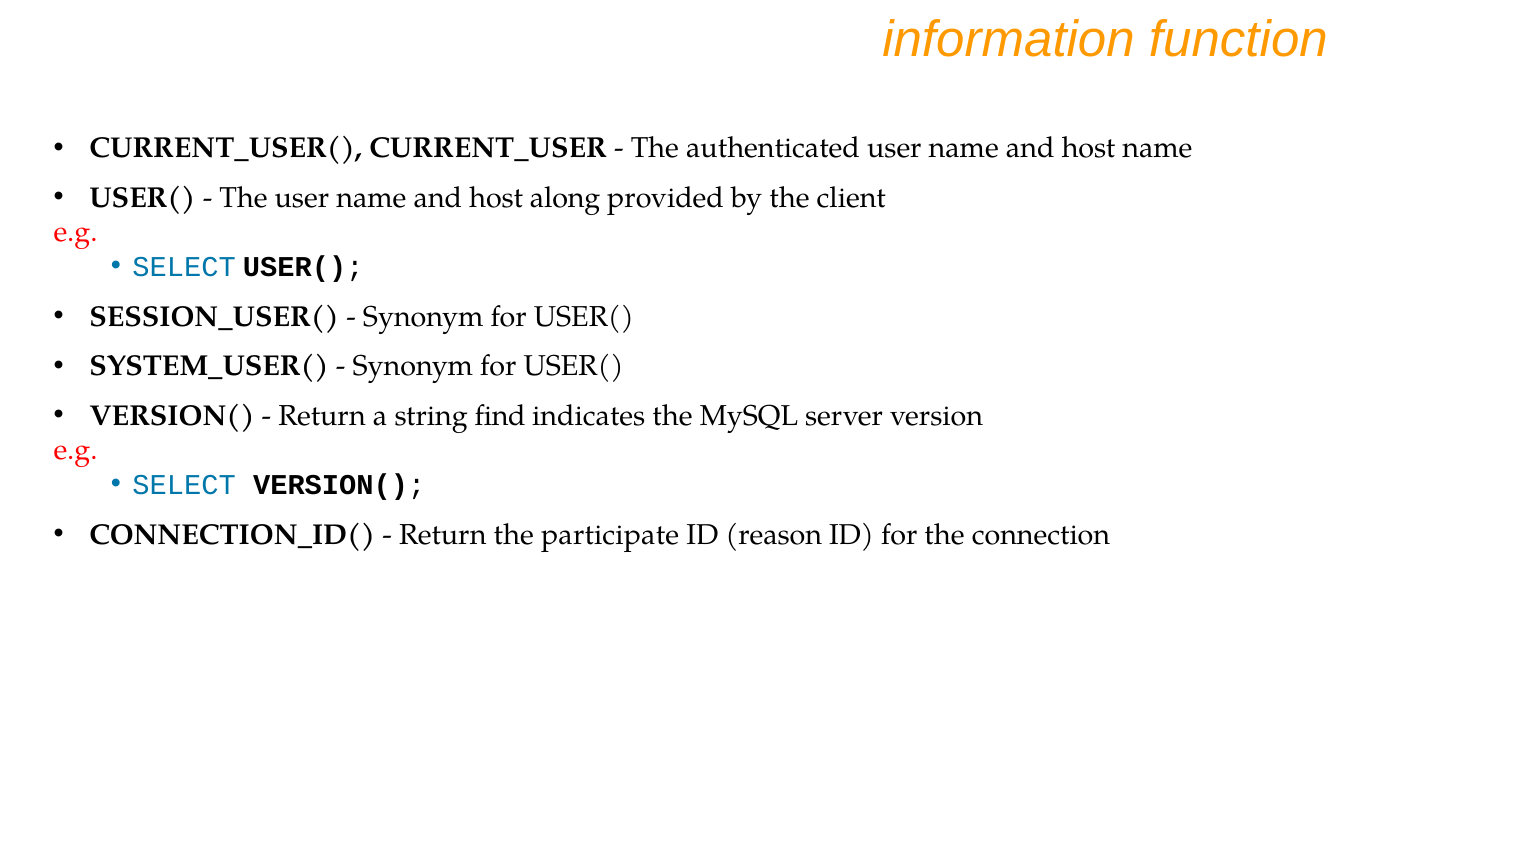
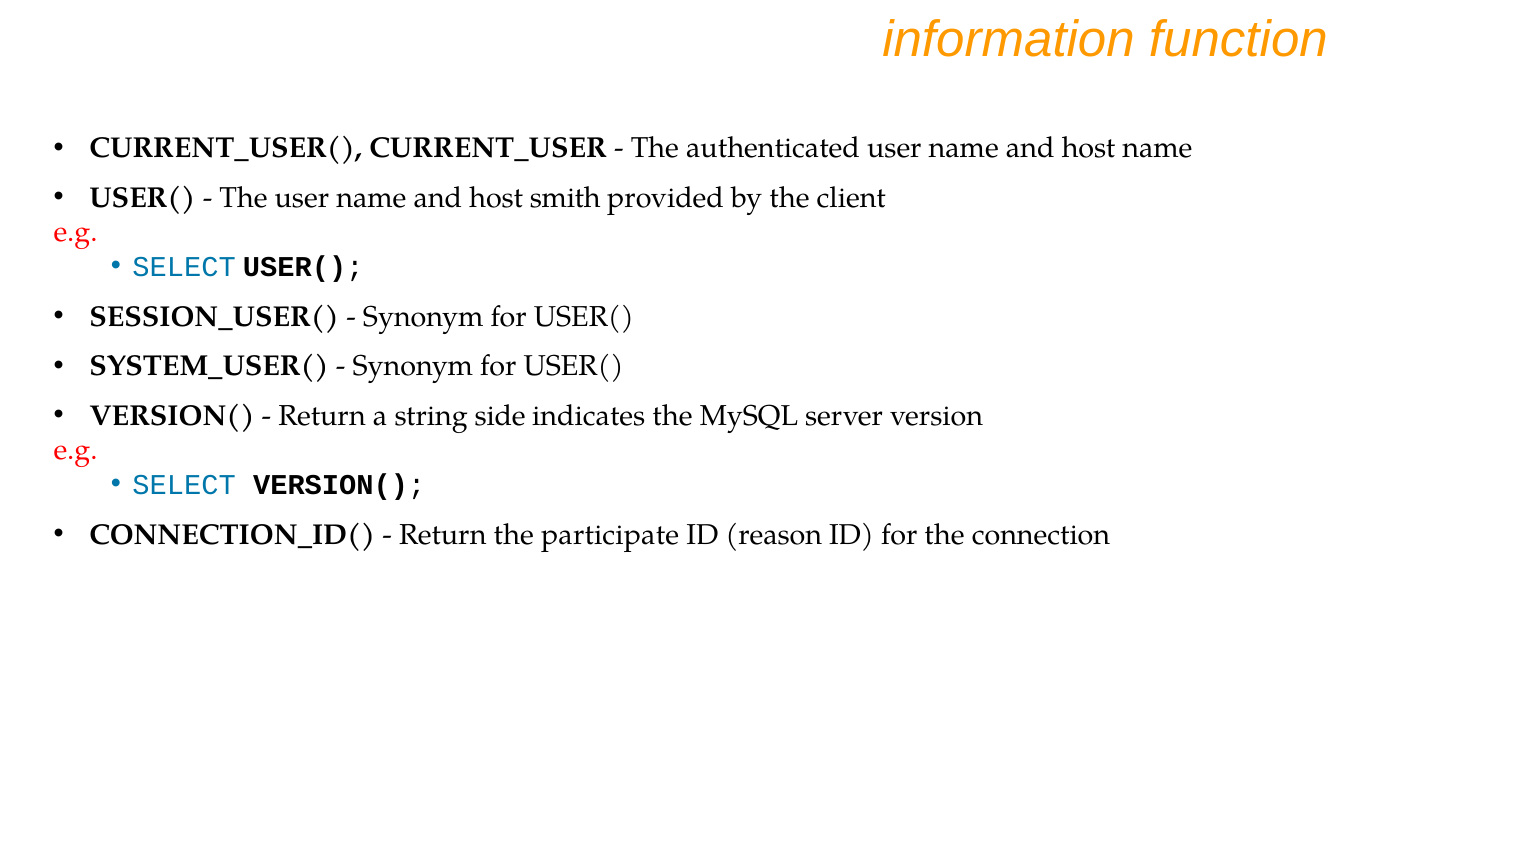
along: along -> smith
find: find -> side
